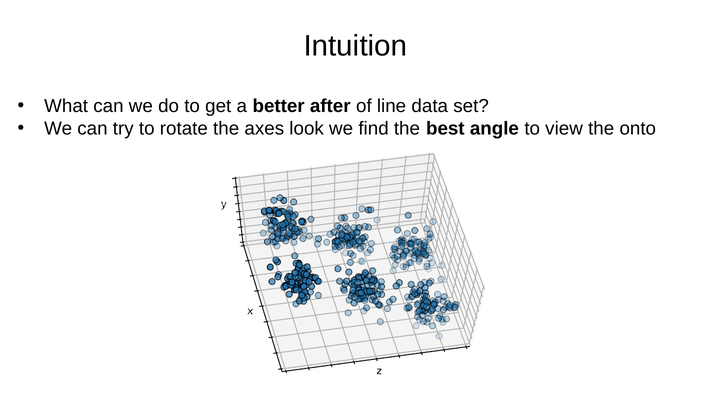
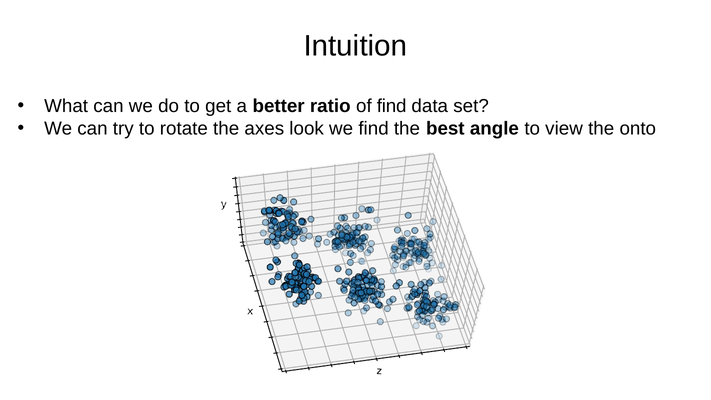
after: after -> ratio
of line: line -> find
